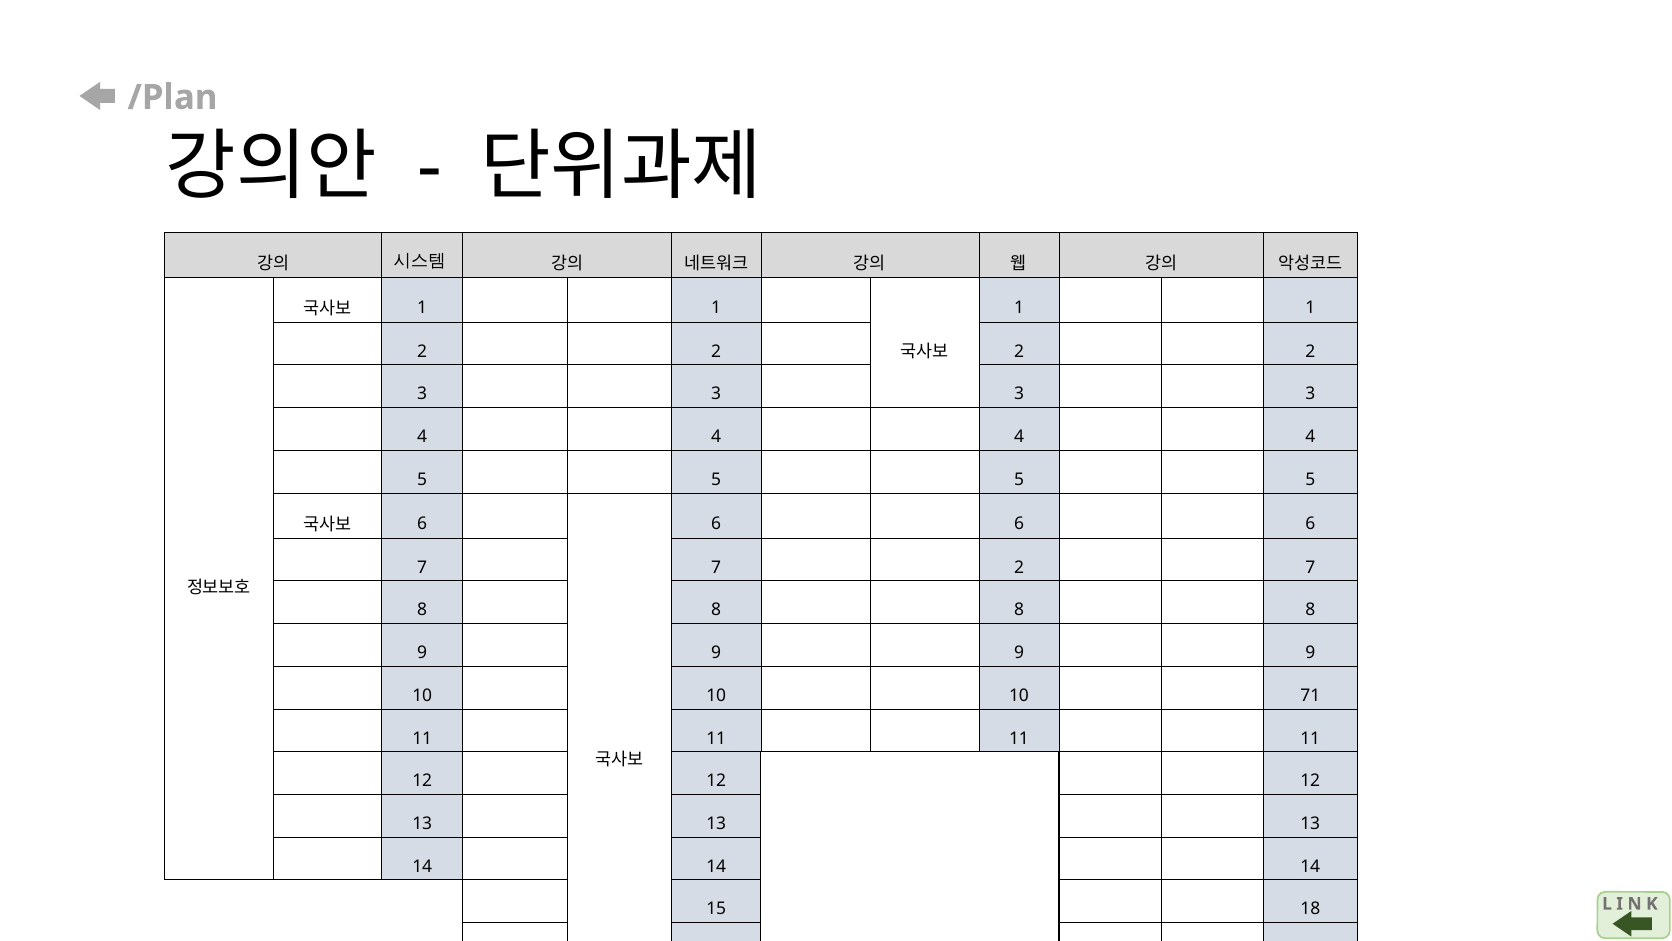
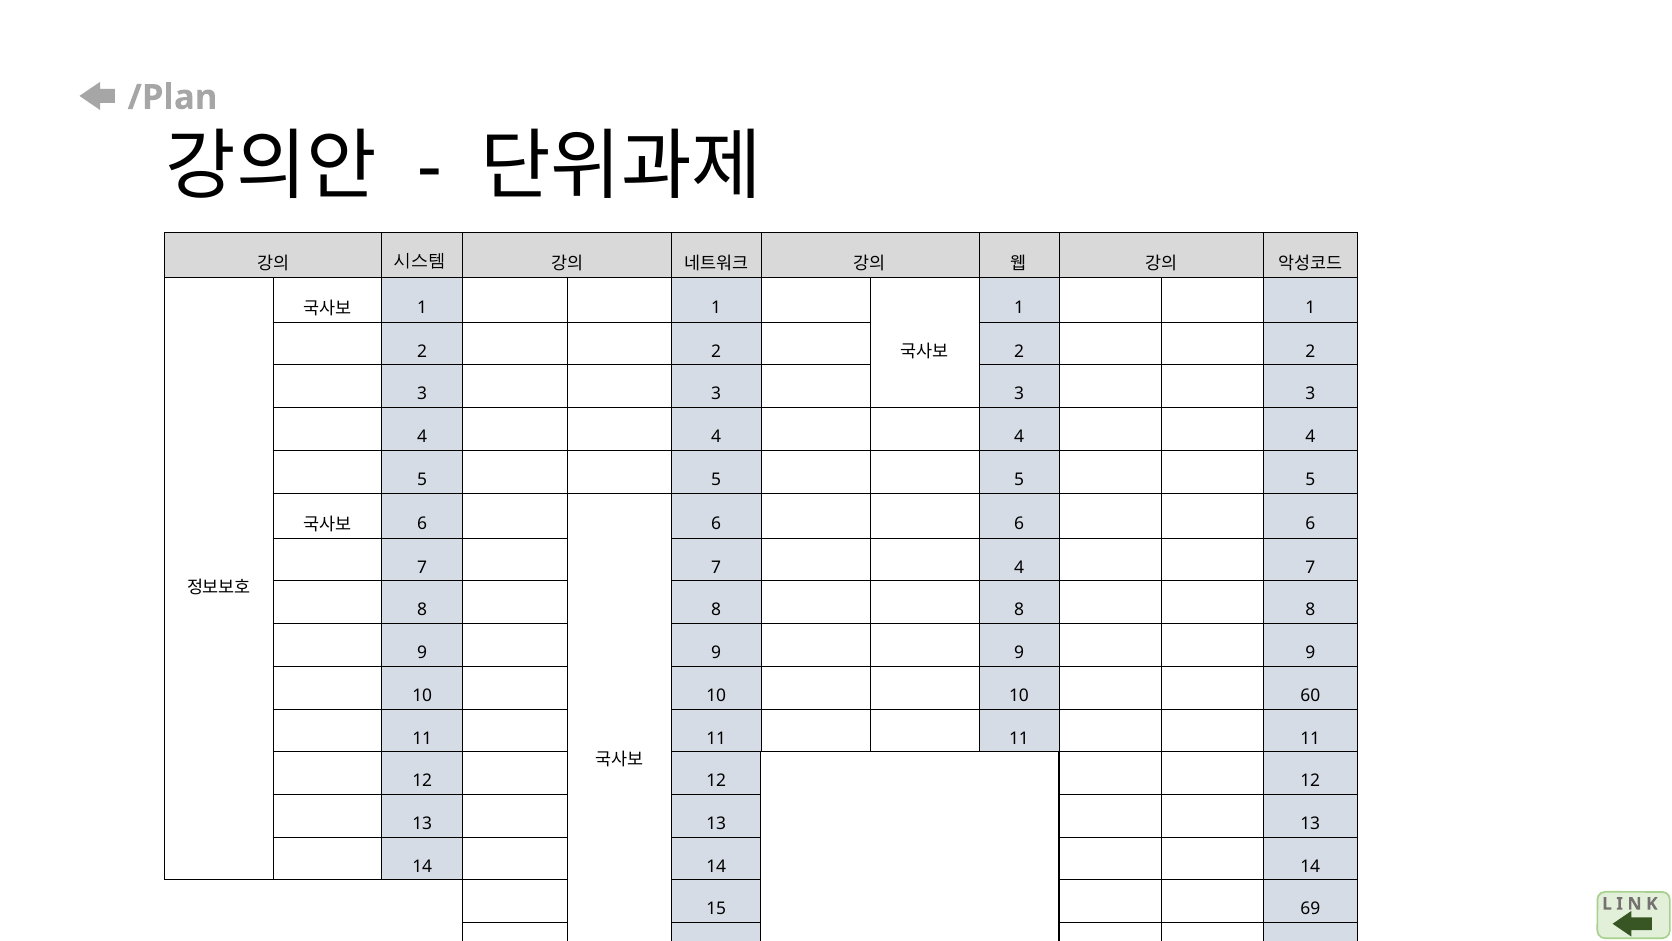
7 2: 2 -> 4
71: 71 -> 60
15 18: 18 -> 69
